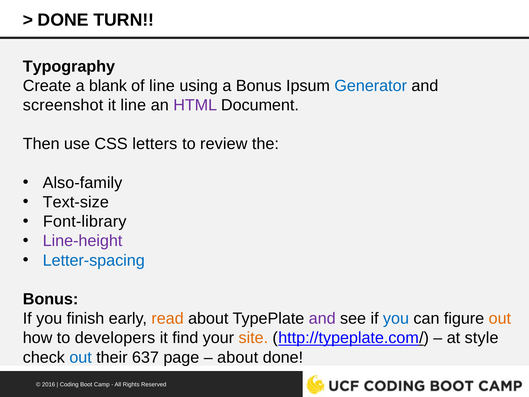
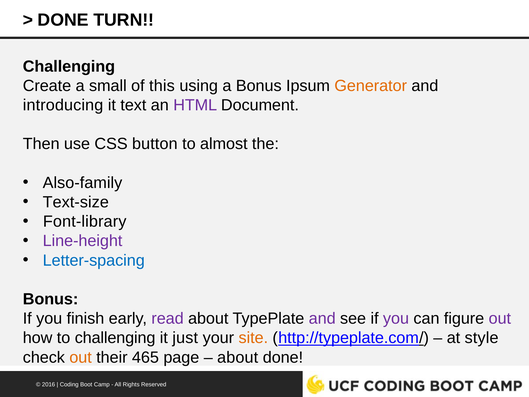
Typography at (69, 66): Typography -> Challenging
blank: blank -> small
of line: line -> this
Generator colour: blue -> orange
screenshot: screenshot -> introducing
it line: line -> text
letters: letters -> button
review: review -> almost
read colour: orange -> purple
you at (396, 318) colour: blue -> purple
out at (500, 318) colour: orange -> purple
to developers: developers -> challenging
find: find -> just
out at (81, 357) colour: blue -> orange
637: 637 -> 465
